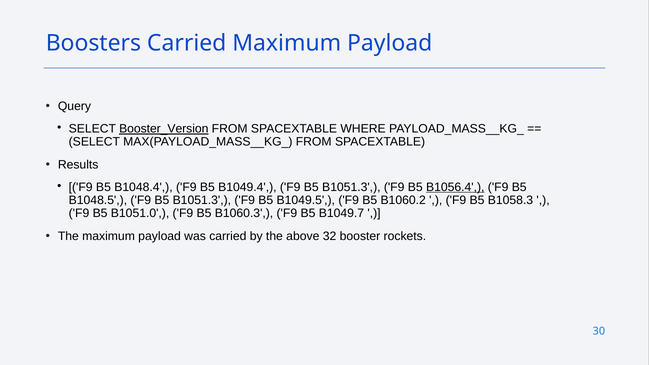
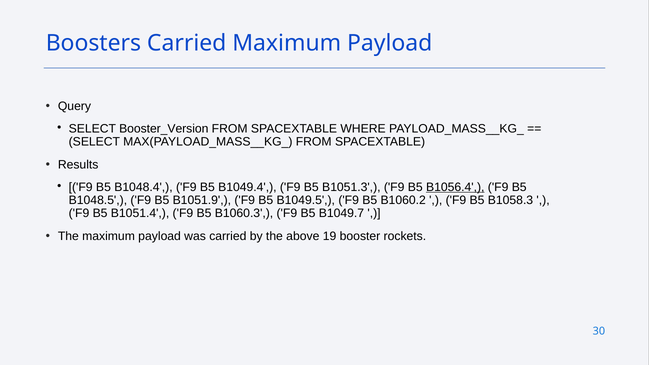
Booster_Version underline: present -> none
B1048.5 F9 B5 B1051.3: B1051.3 -> B1051.9
B1051.0: B1051.0 -> B1051.4
32: 32 -> 19
